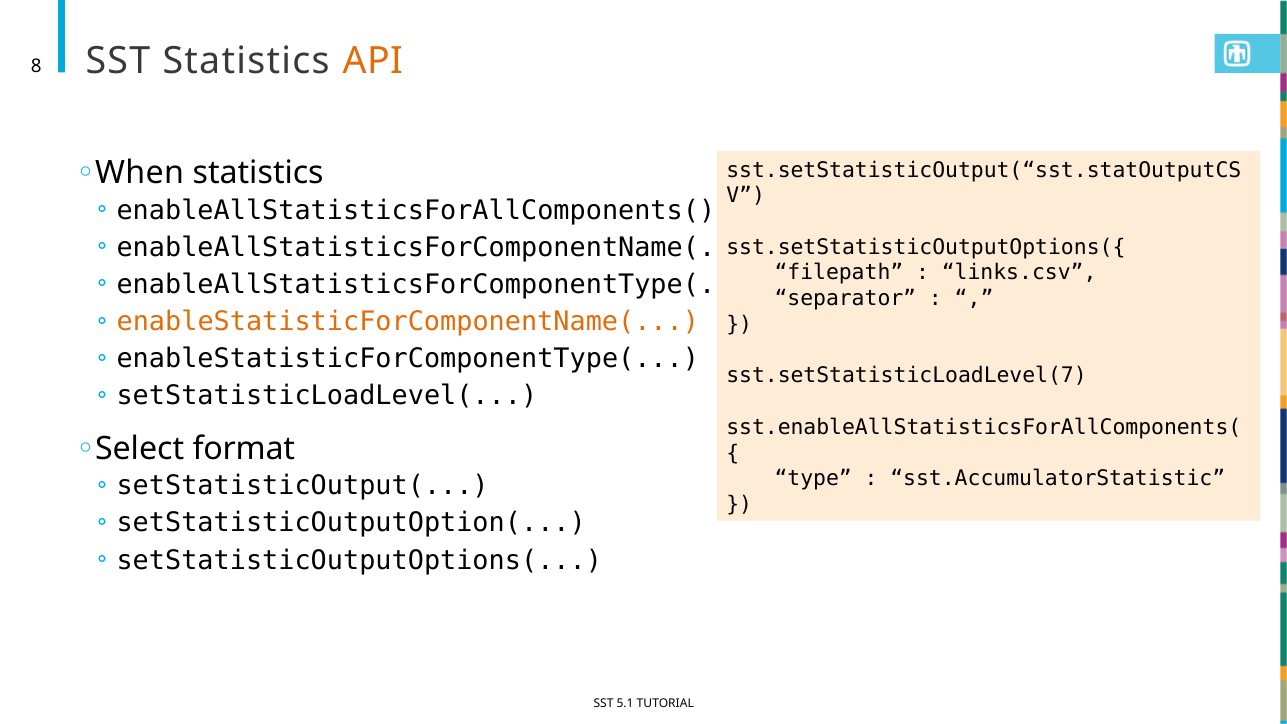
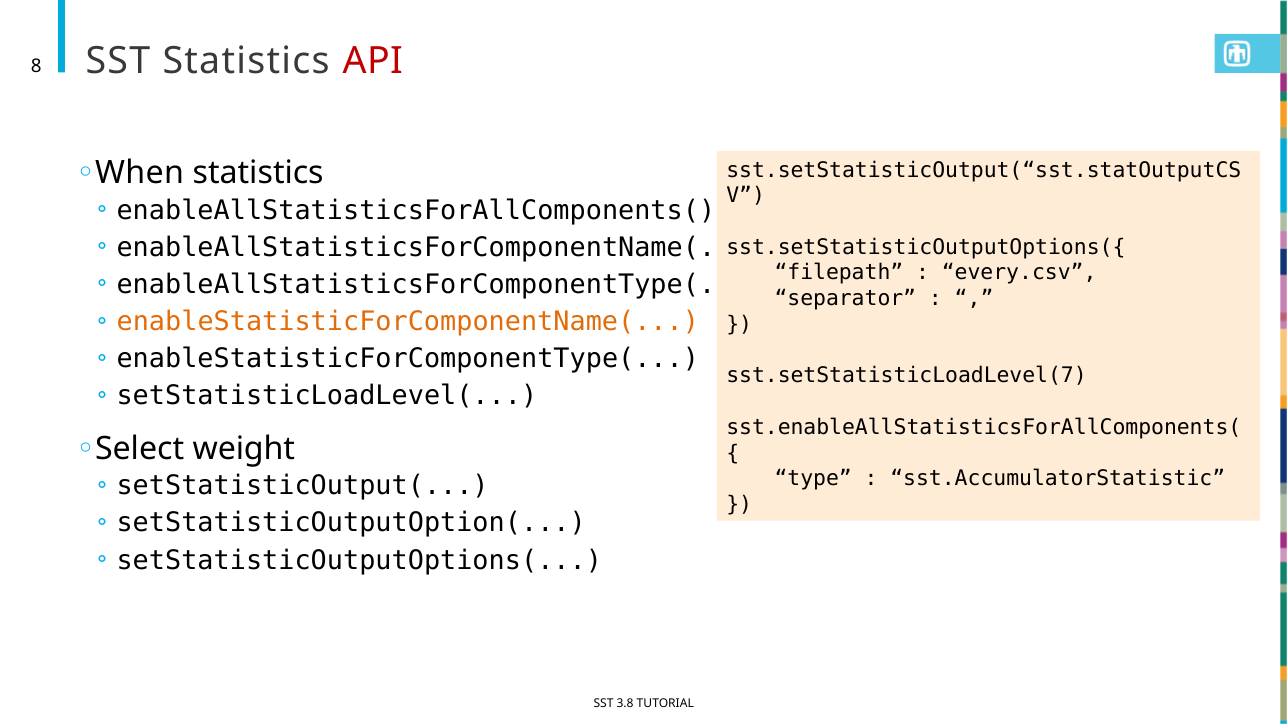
API colour: orange -> red
links.csv: links.csv -> every.csv
format: format -> weight
5.1: 5.1 -> 3.8
